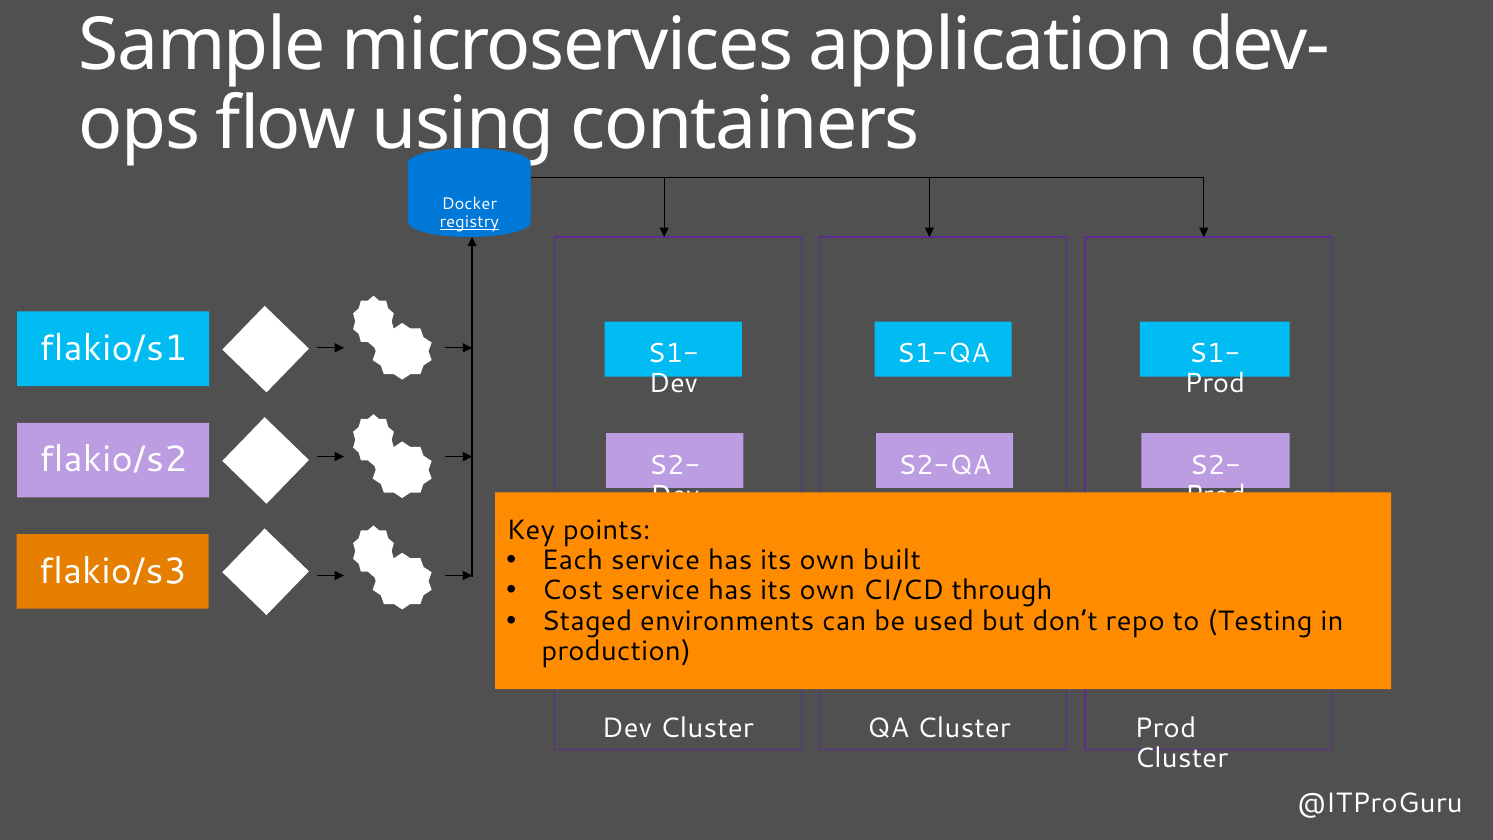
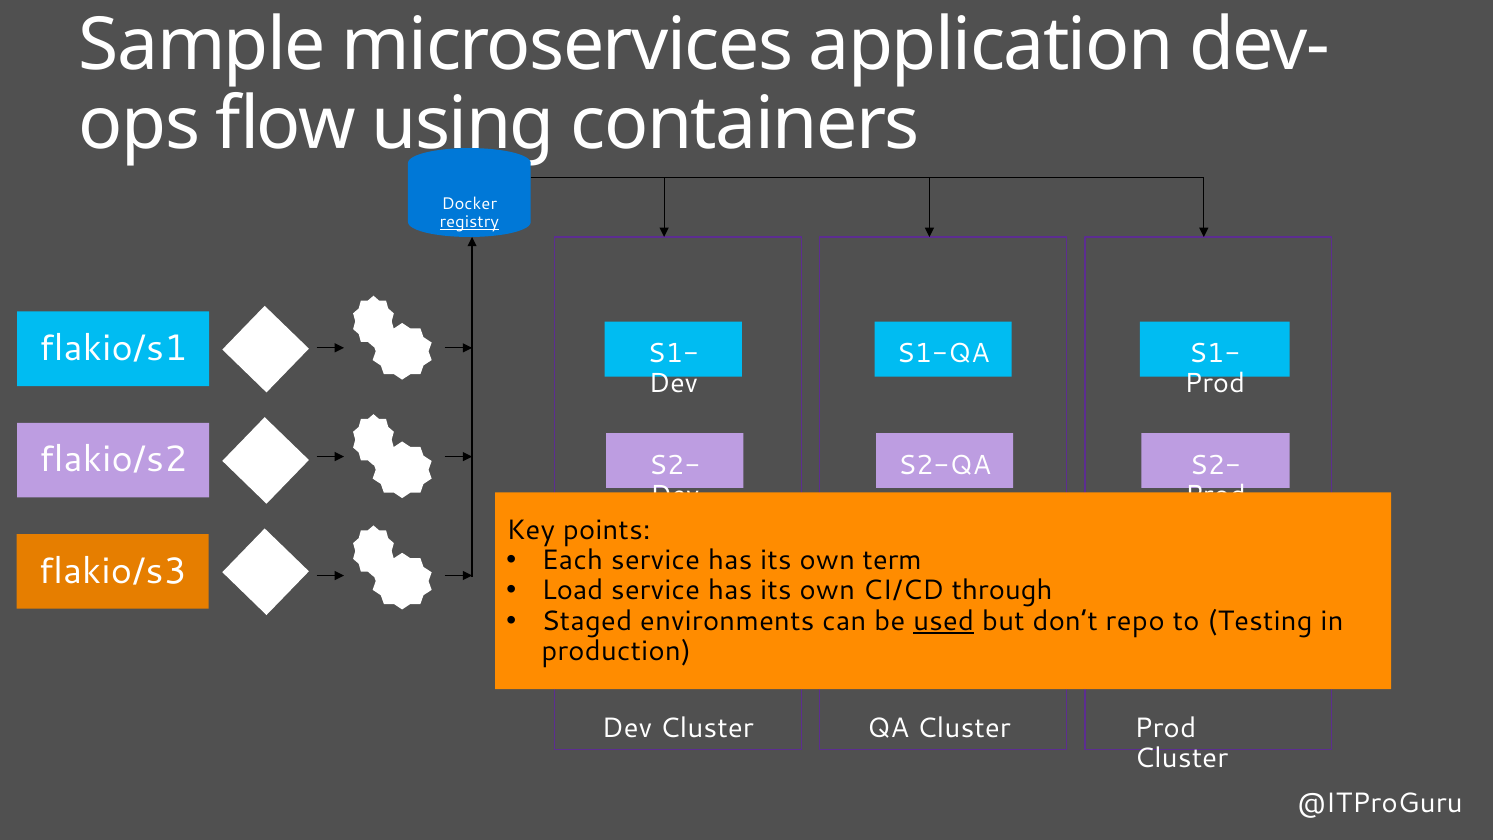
built: built -> term
Cost: Cost -> Load
used underline: none -> present
